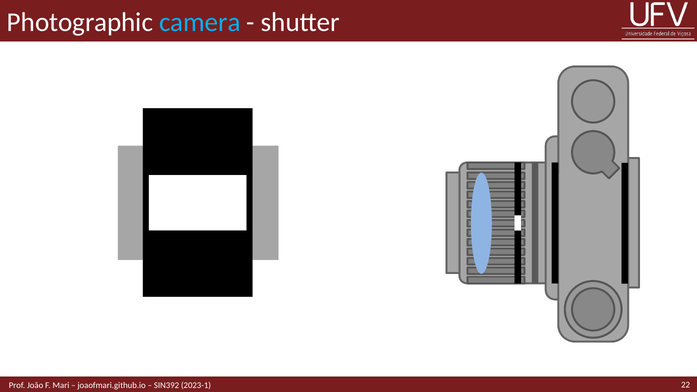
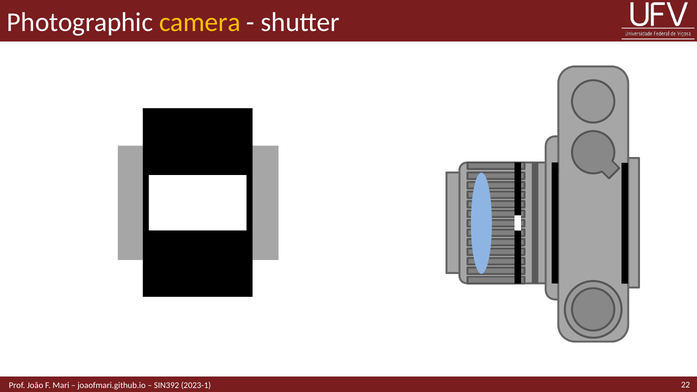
camera colour: light blue -> yellow
